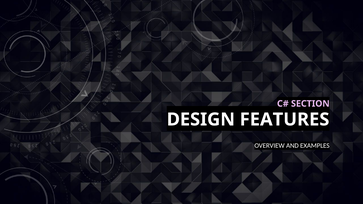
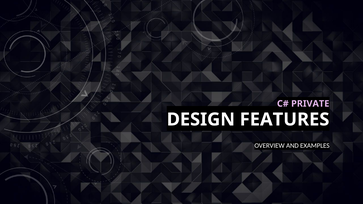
SECTION: SECTION -> PRIVATE
